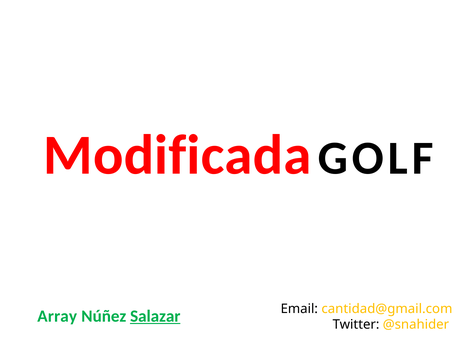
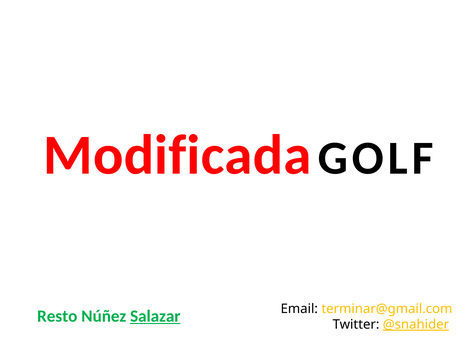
Array: Array -> Resto
cantidad@gmail.com: cantidad@gmail.com -> terminar@gmail.com
@snahider underline: none -> present
